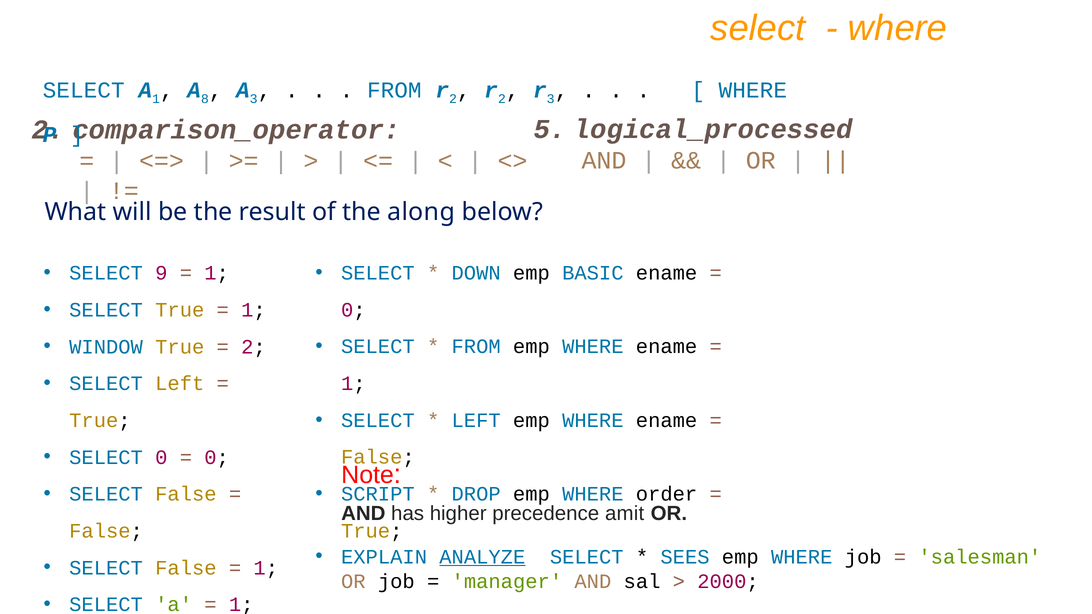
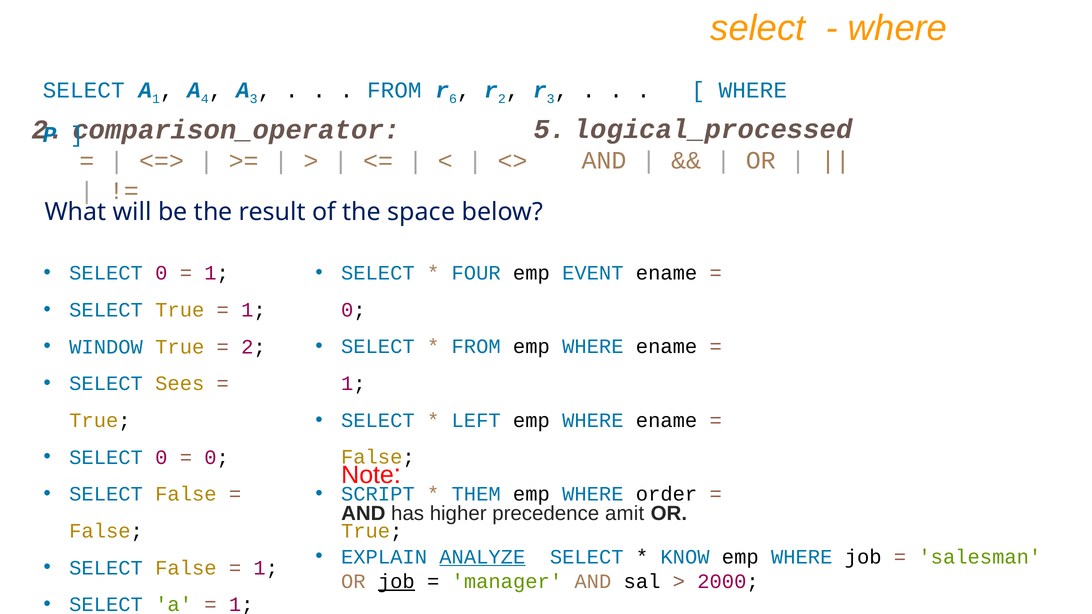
8: 8 -> 4
2 at (453, 99): 2 -> 6
along: along -> space
9 at (161, 273): 9 -> 0
DOWN: DOWN -> FOUR
BASIC: BASIC -> EVENT
SELECT Left: Left -> Sees
DROP: DROP -> THEM
SEES: SEES -> KNOW
job at (396, 582) underline: none -> present
